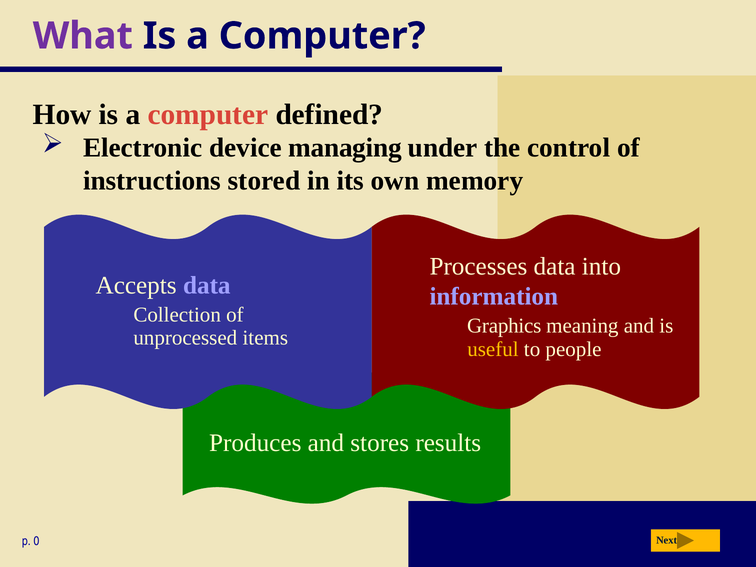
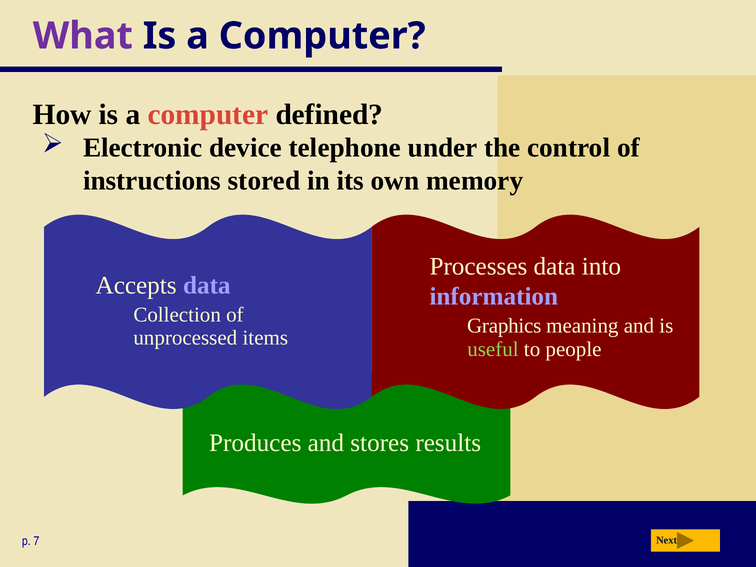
managing: managing -> telephone
useful colour: yellow -> light green
0: 0 -> 7
